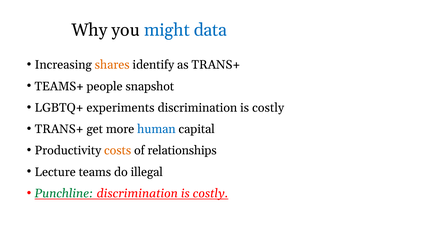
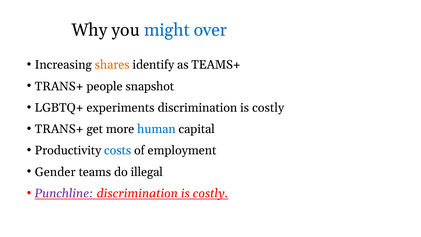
data: data -> over
as TRANS+: TRANS+ -> TEAMS+
TEAMS+ at (59, 86): TEAMS+ -> TRANS+
costs colour: orange -> blue
relationships: relationships -> employment
Lecture: Lecture -> Gender
Punchline colour: green -> purple
